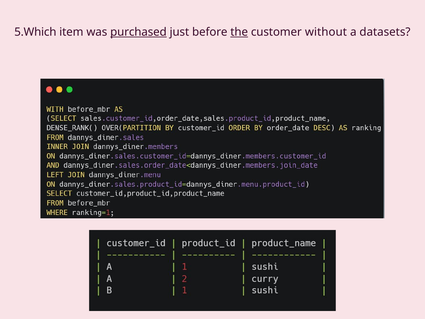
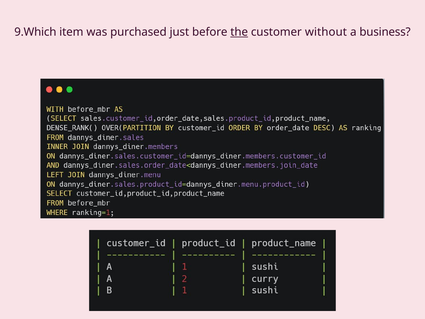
5.Which: 5.Which -> 9.Which
purchased underline: present -> none
datasets: datasets -> business
